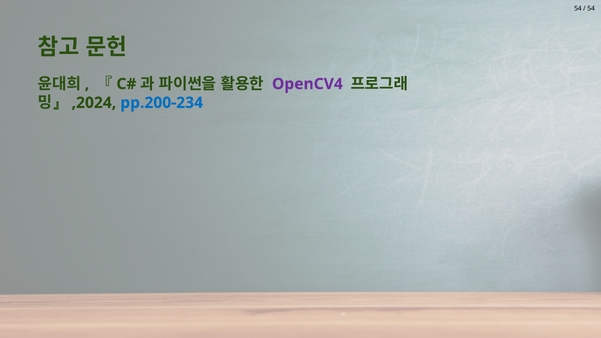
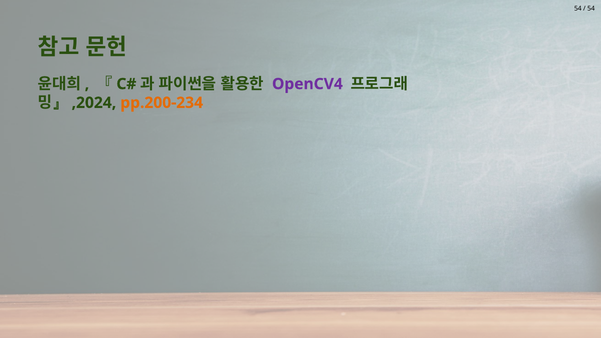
pp.200-234 colour: blue -> orange
